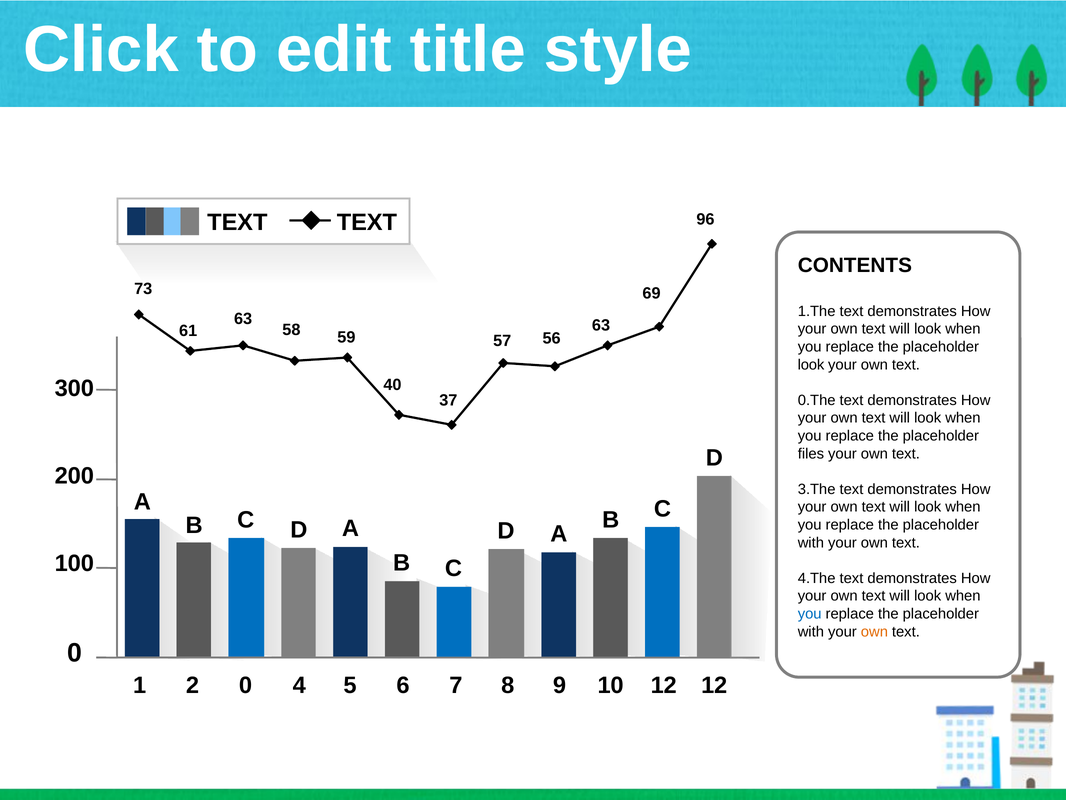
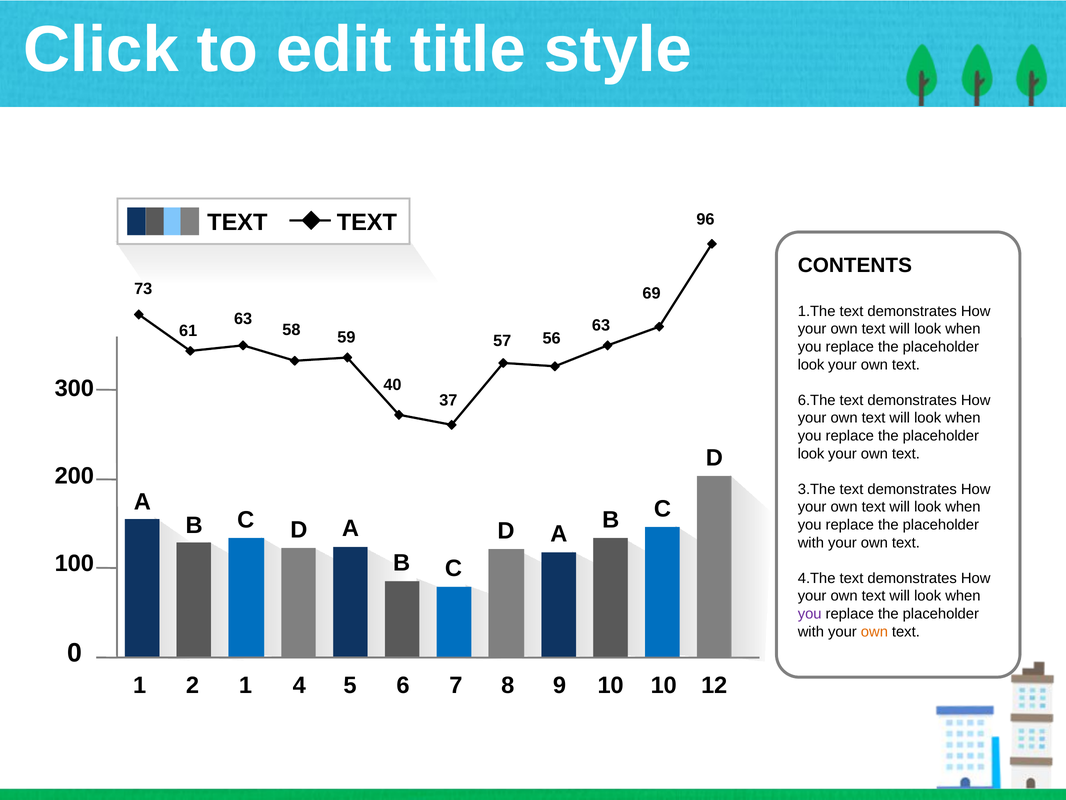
0.The: 0.The -> 6.The
files at (811, 453): files -> look
you at (810, 614) colour: blue -> purple
2 0: 0 -> 1
10 12: 12 -> 10
